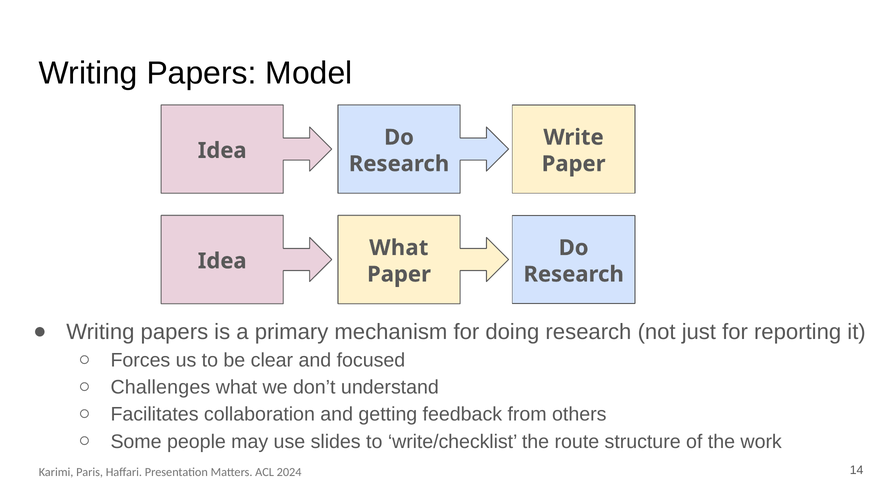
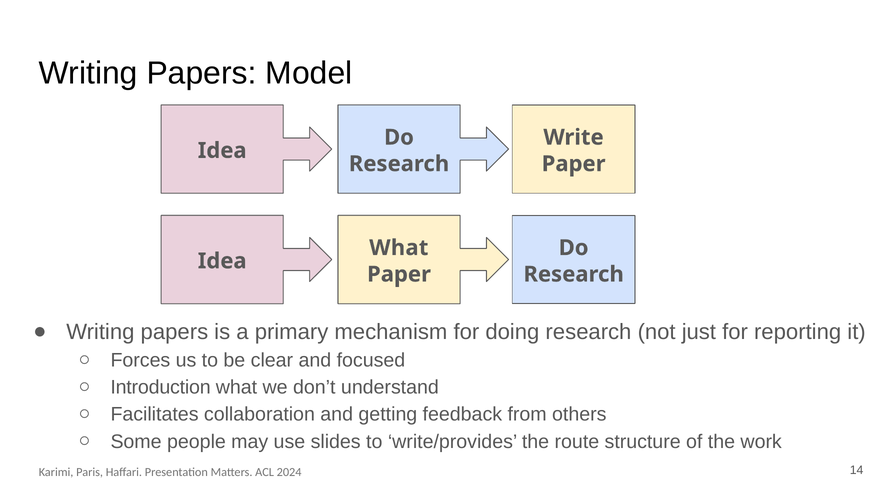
Challenges: Challenges -> Introduction
write/checklist: write/checklist -> write/provides
